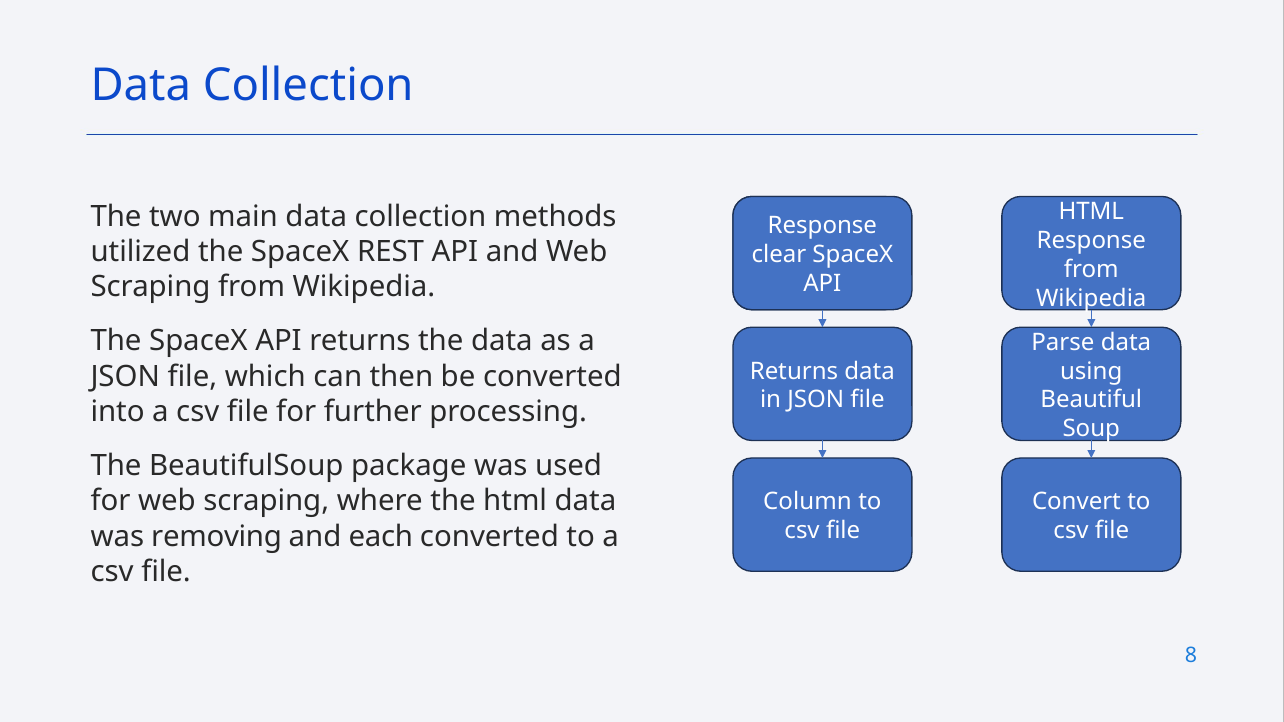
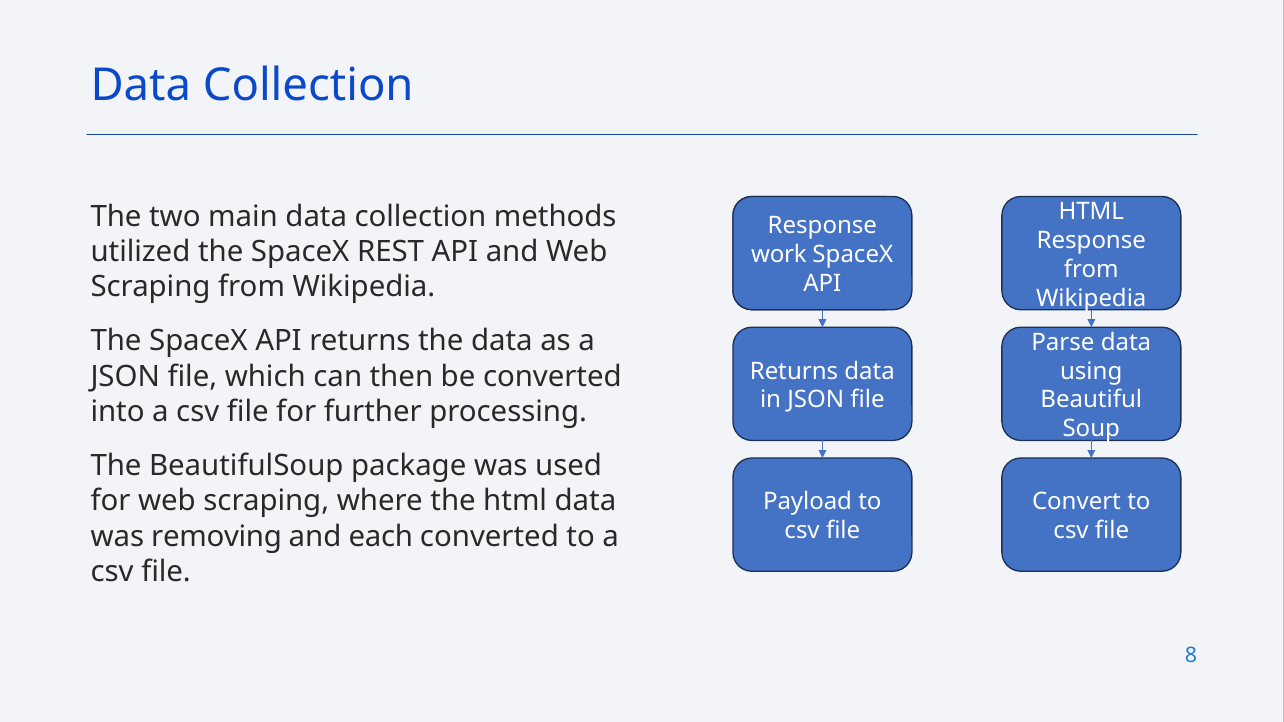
clear: clear -> work
Column: Column -> Payload
